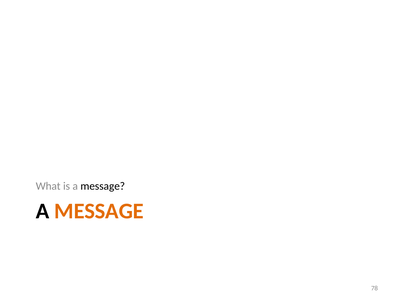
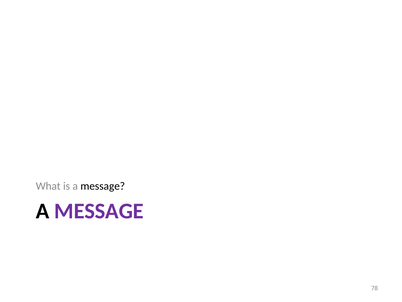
MESSAGE at (99, 211) colour: orange -> purple
